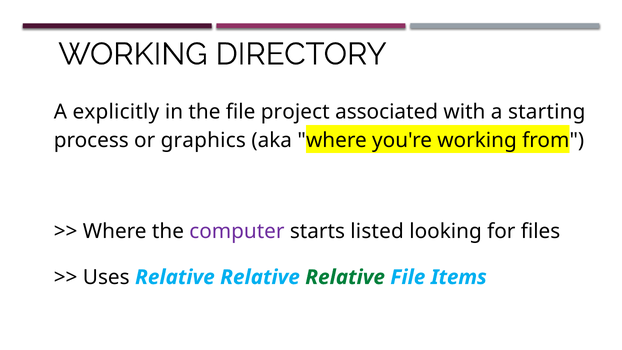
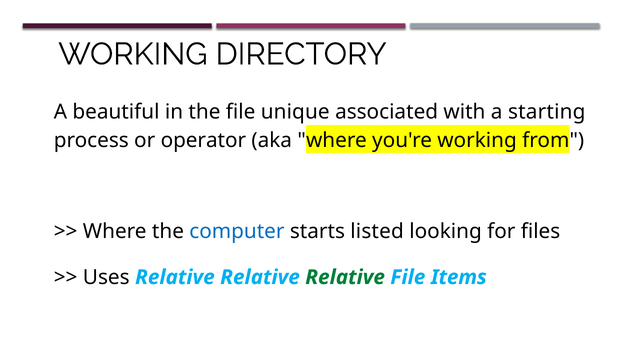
explicitly: explicitly -> beautiful
project: project -> unique
graphics: graphics -> operator
computer colour: purple -> blue
